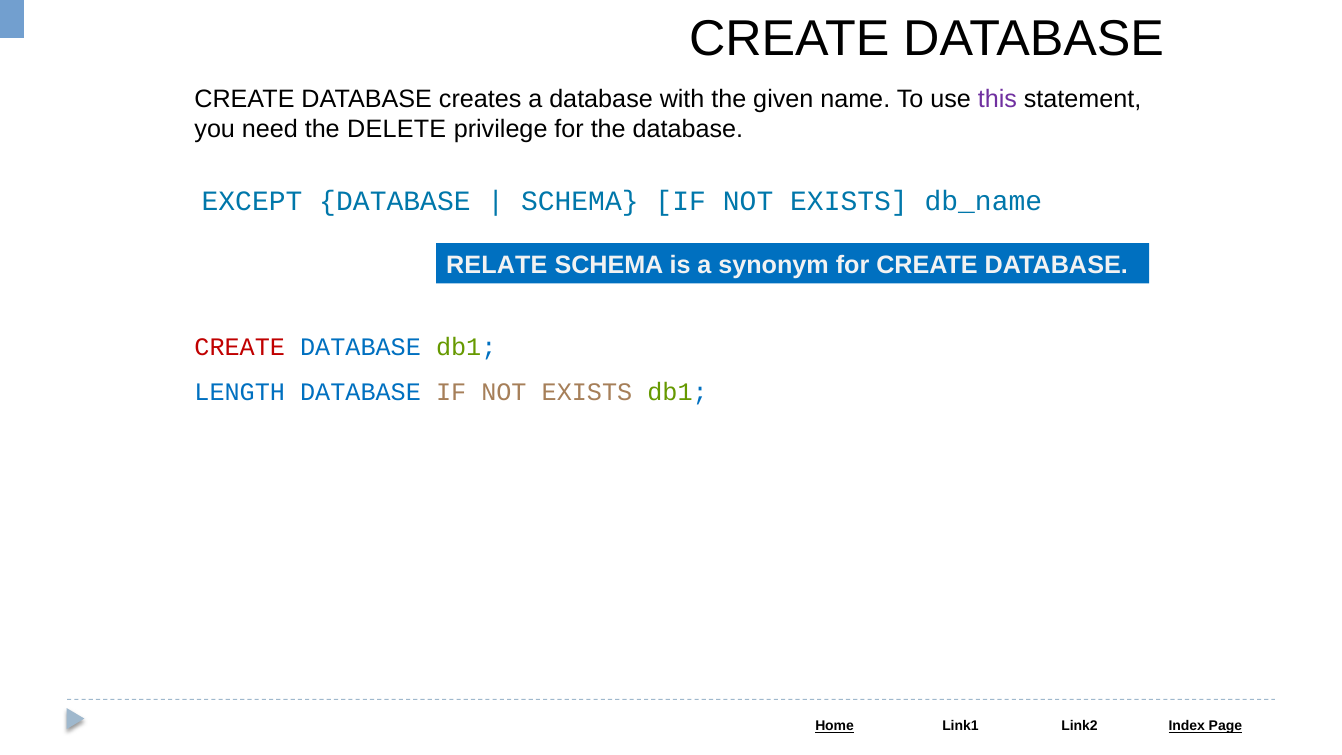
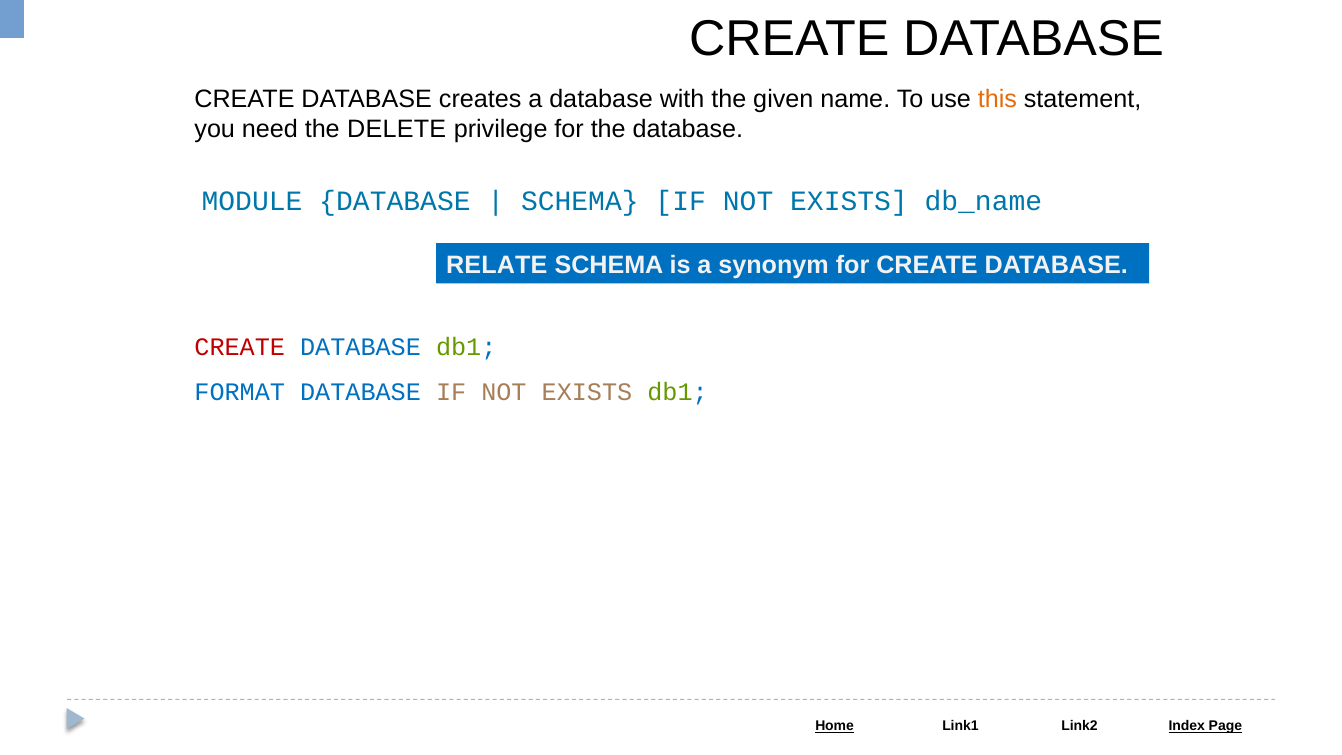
this colour: purple -> orange
EXCEPT: EXCEPT -> MODULE
LENGTH: LENGTH -> FORMAT
